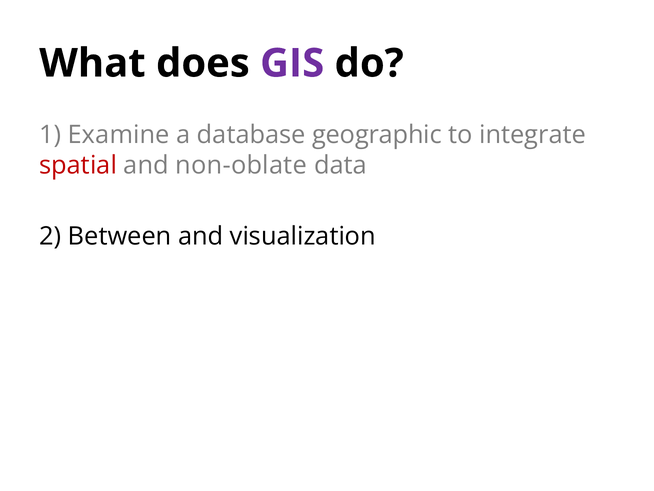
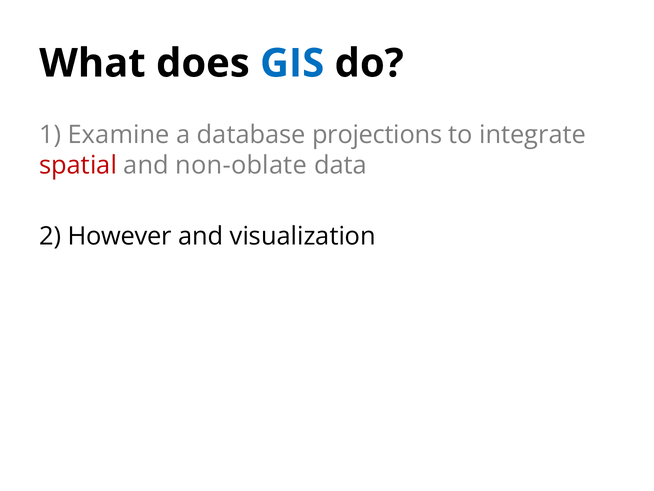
GIS colour: purple -> blue
geographic: geographic -> projections
Between: Between -> However
